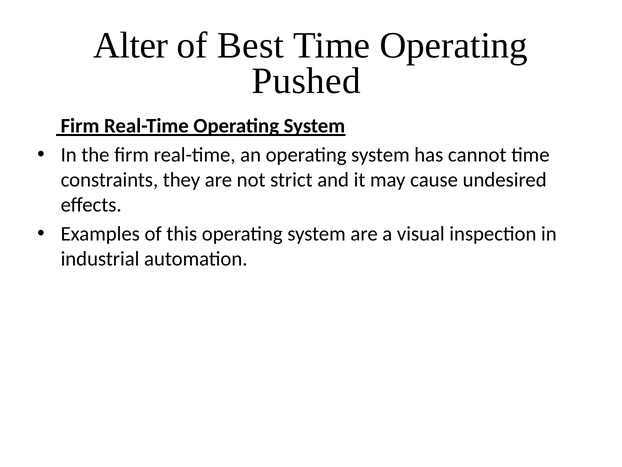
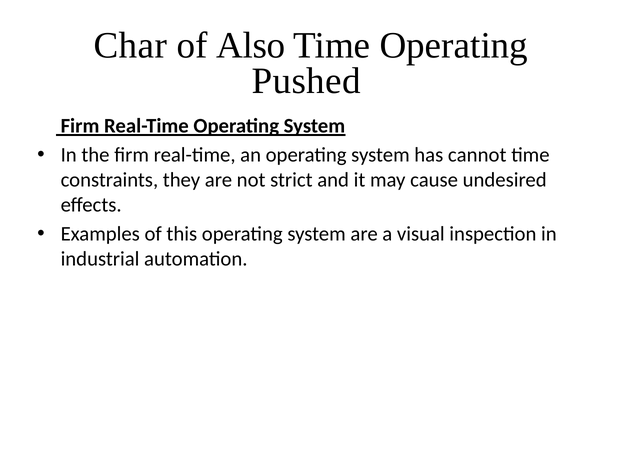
Alter: Alter -> Char
Best: Best -> Also
